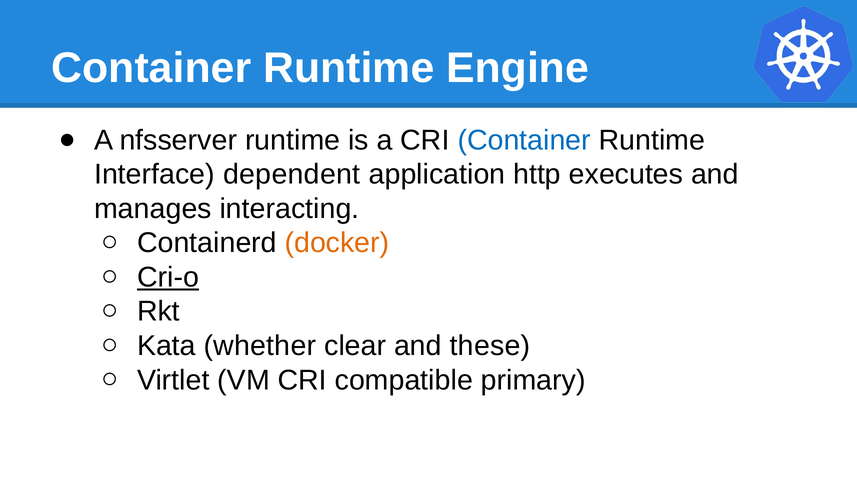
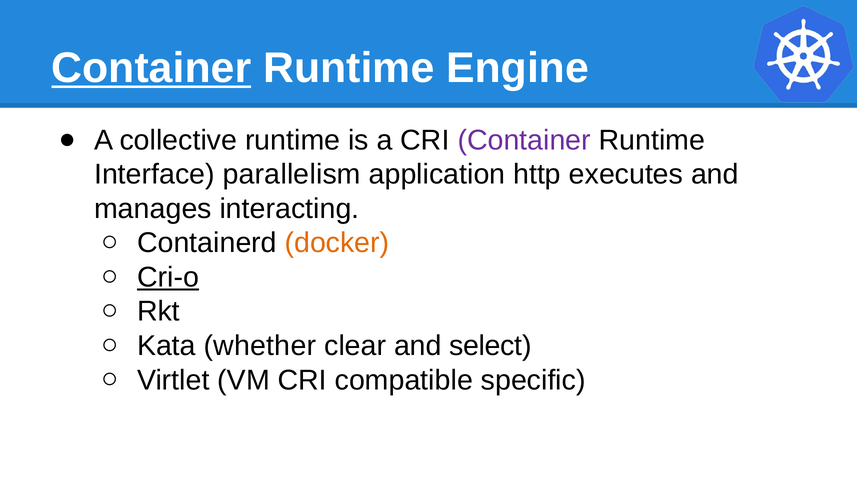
Container at (151, 68) underline: none -> present
nfsserver: nfsserver -> collective
Container at (524, 140) colour: blue -> purple
dependent: dependent -> parallelism
these: these -> select
primary: primary -> specific
